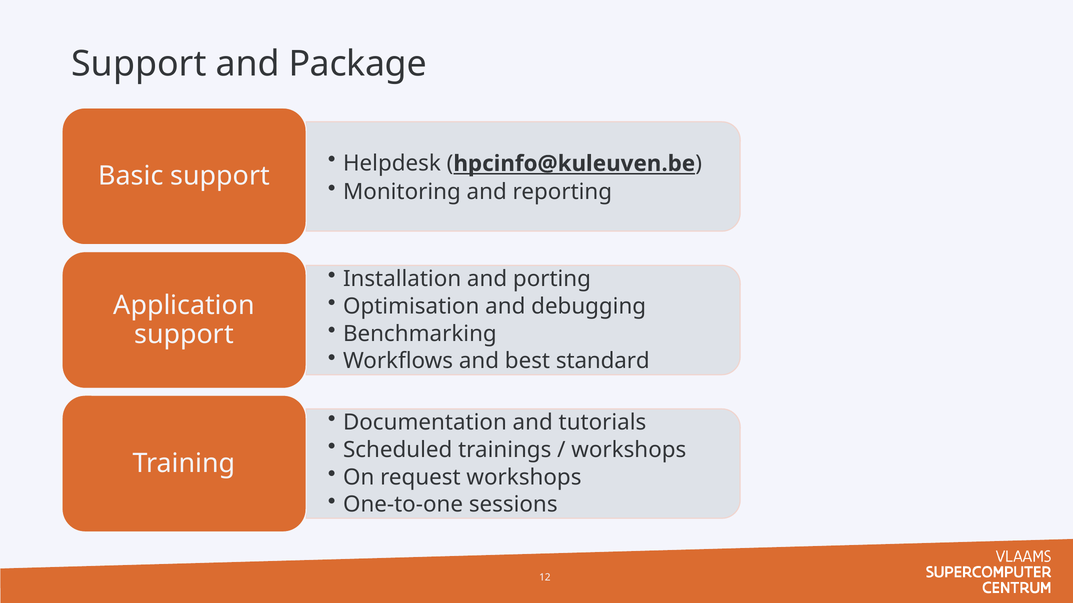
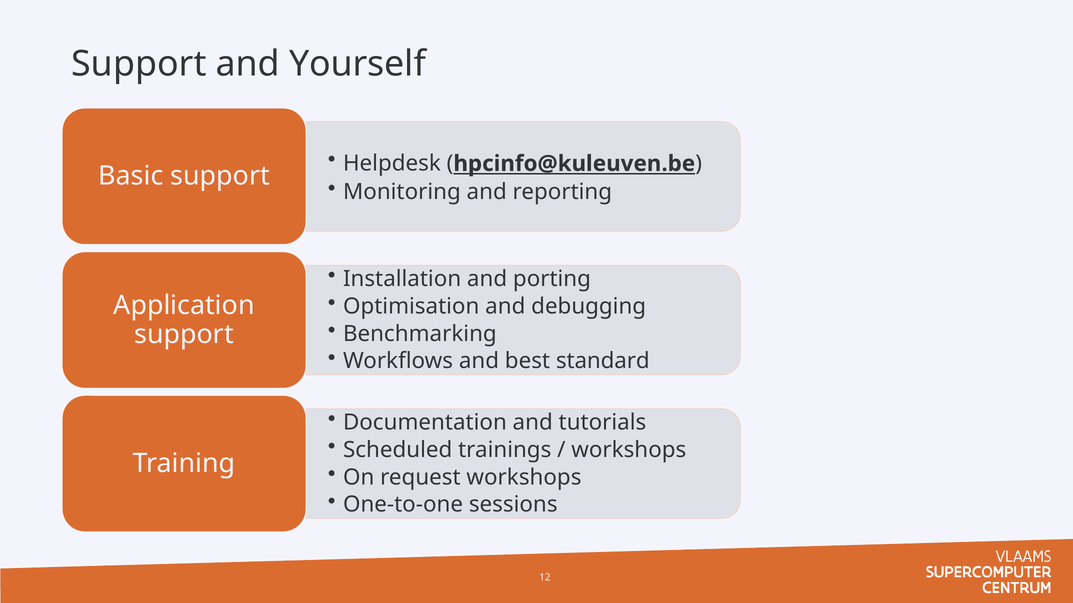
Package: Package -> Yourself
